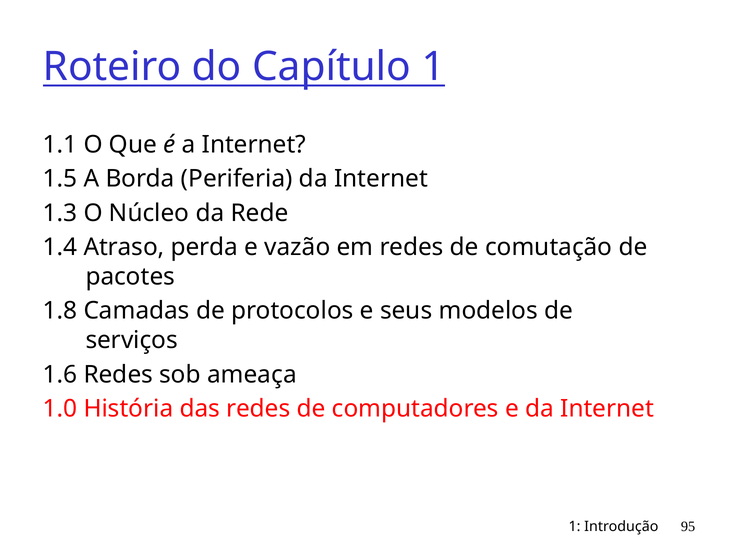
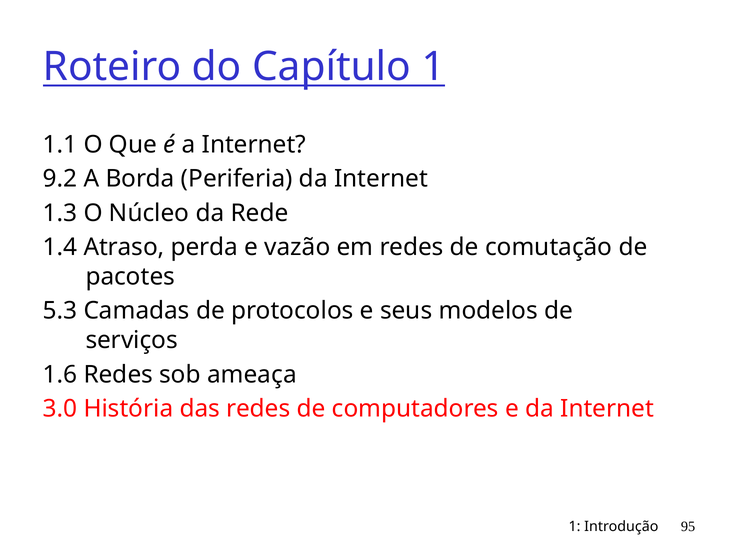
1.5: 1.5 -> 9.2
1.8: 1.8 -> 5.3
1.0: 1.0 -> 3.0
